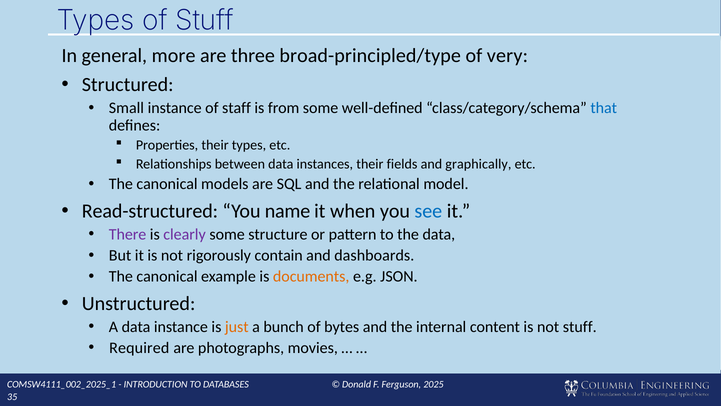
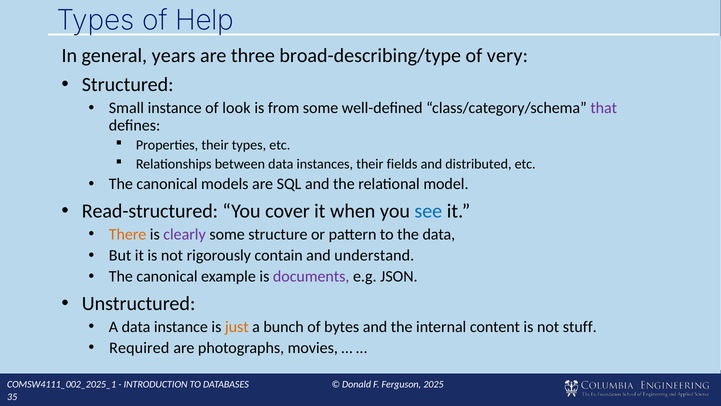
of Stuff: Stuff -> Help
more: more -> years
broad-principled/type: broad-principled/type -> broad-describing/type
staff: staff -> look
that colour: blue -> purple
graphically: graphically -> distributed
name: name -> cover
There colour: purple -> orange
dashboards: dashboards -> understand
documents colour: orange -> purple
